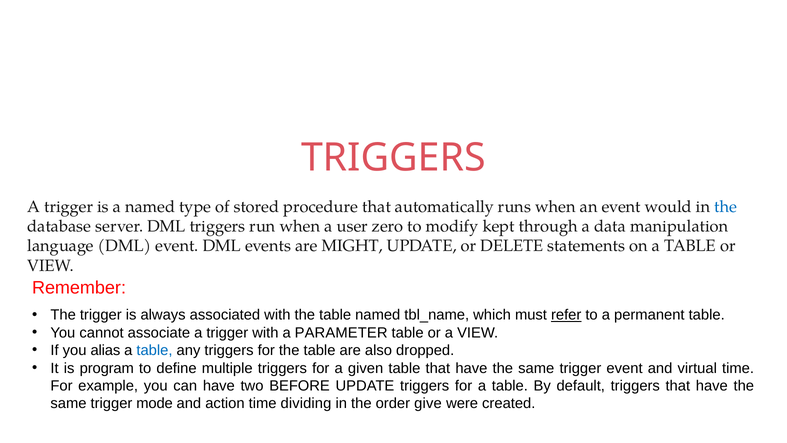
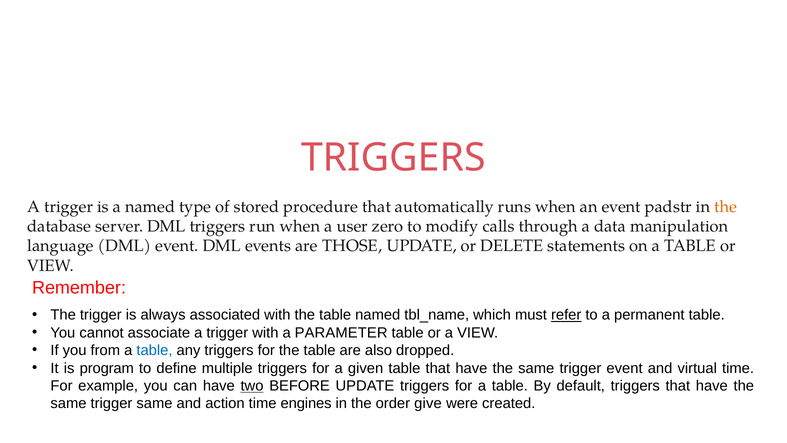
would: would -> padstr
the at (726, 206) colour: blue -> orange
kept: kept -> calls
MIGHT: MIGHT -> THOSE
alias: alias -> from
two underline: none -> present
trigger mode: mode -> same
dividing: dividing -> engines
